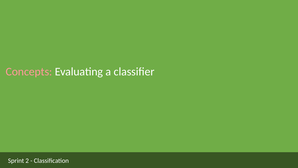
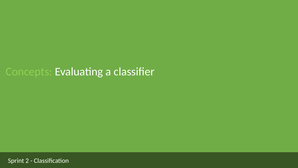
Concepts colour: pink -> light green
